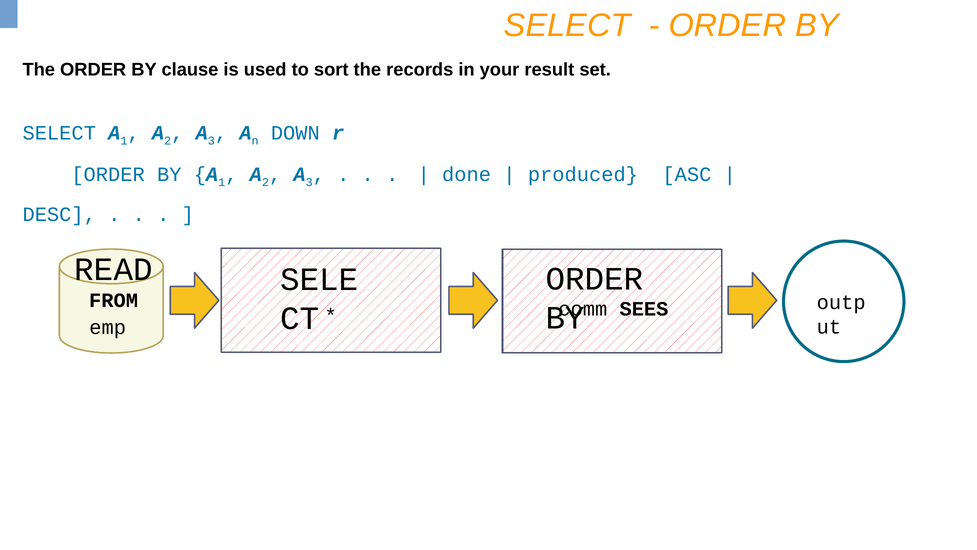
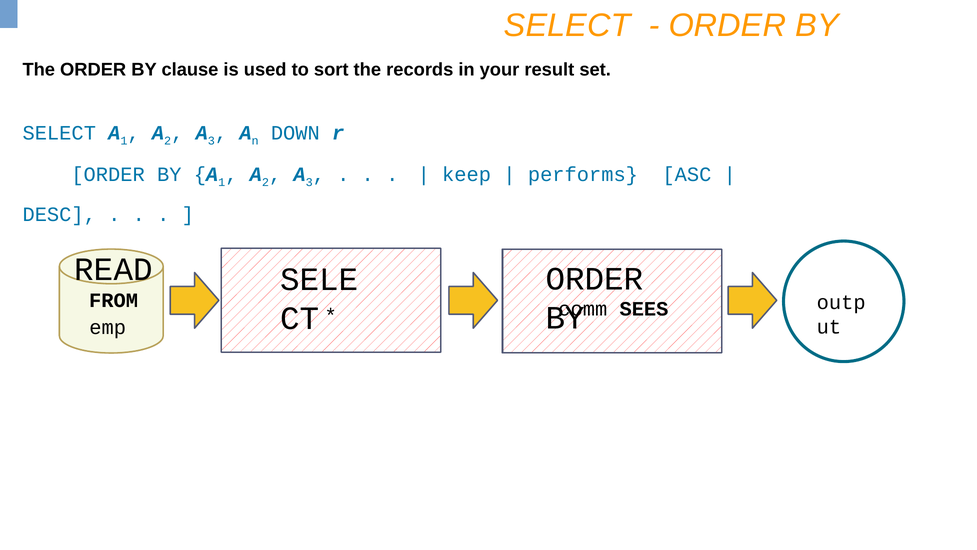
done: done -> keep
produced: produced -> performs
